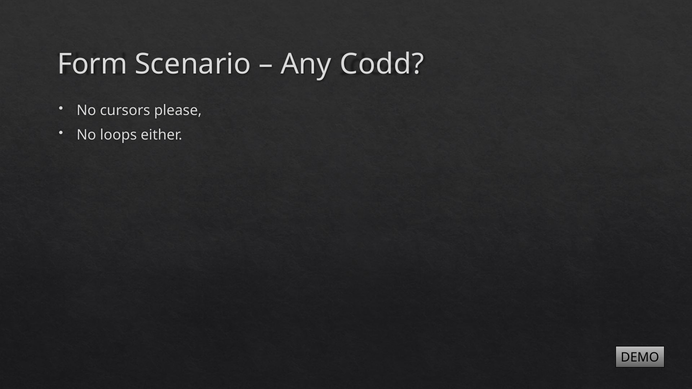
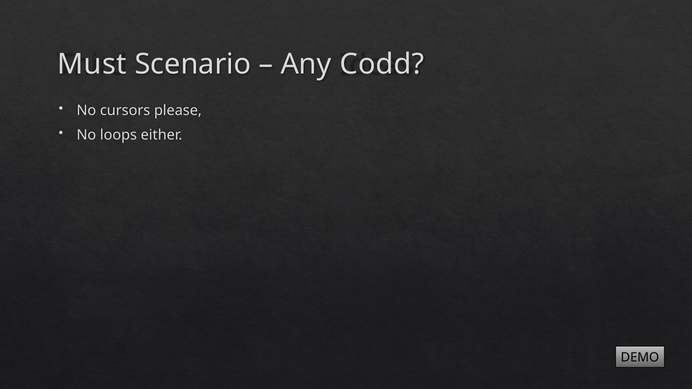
Form: Form -> Must
